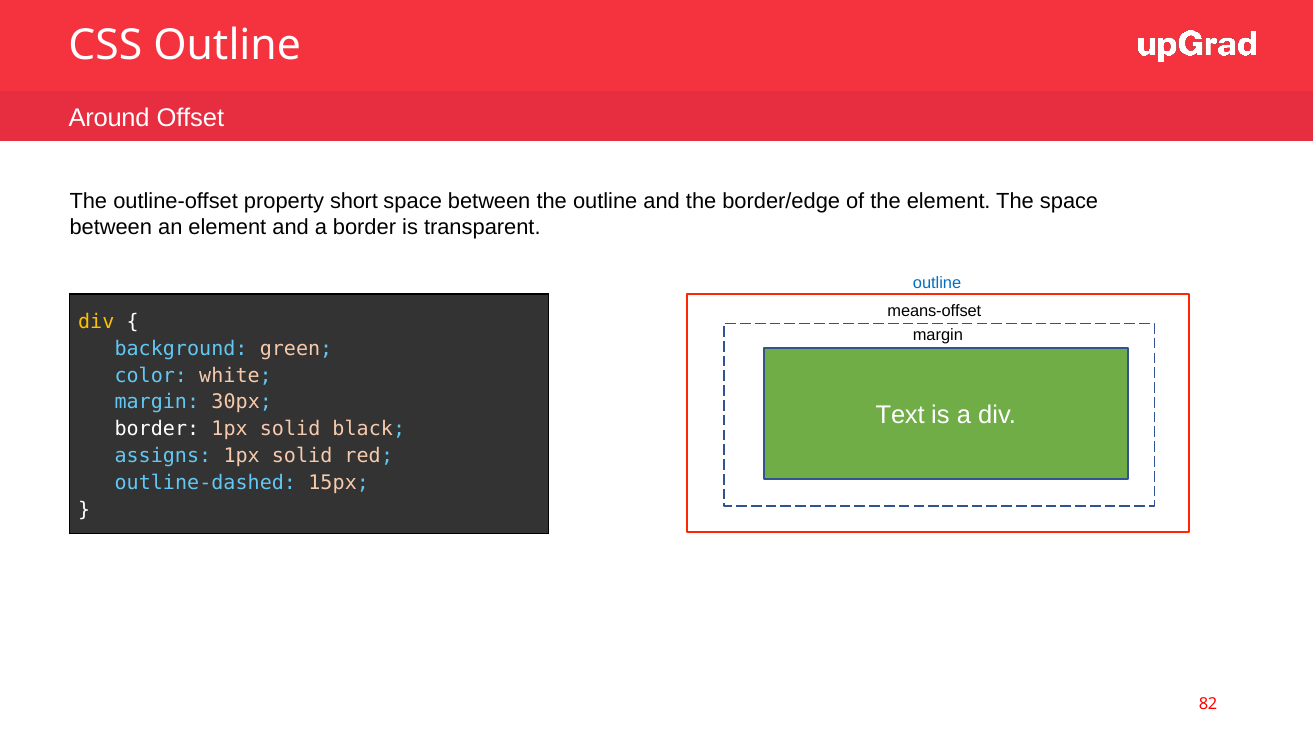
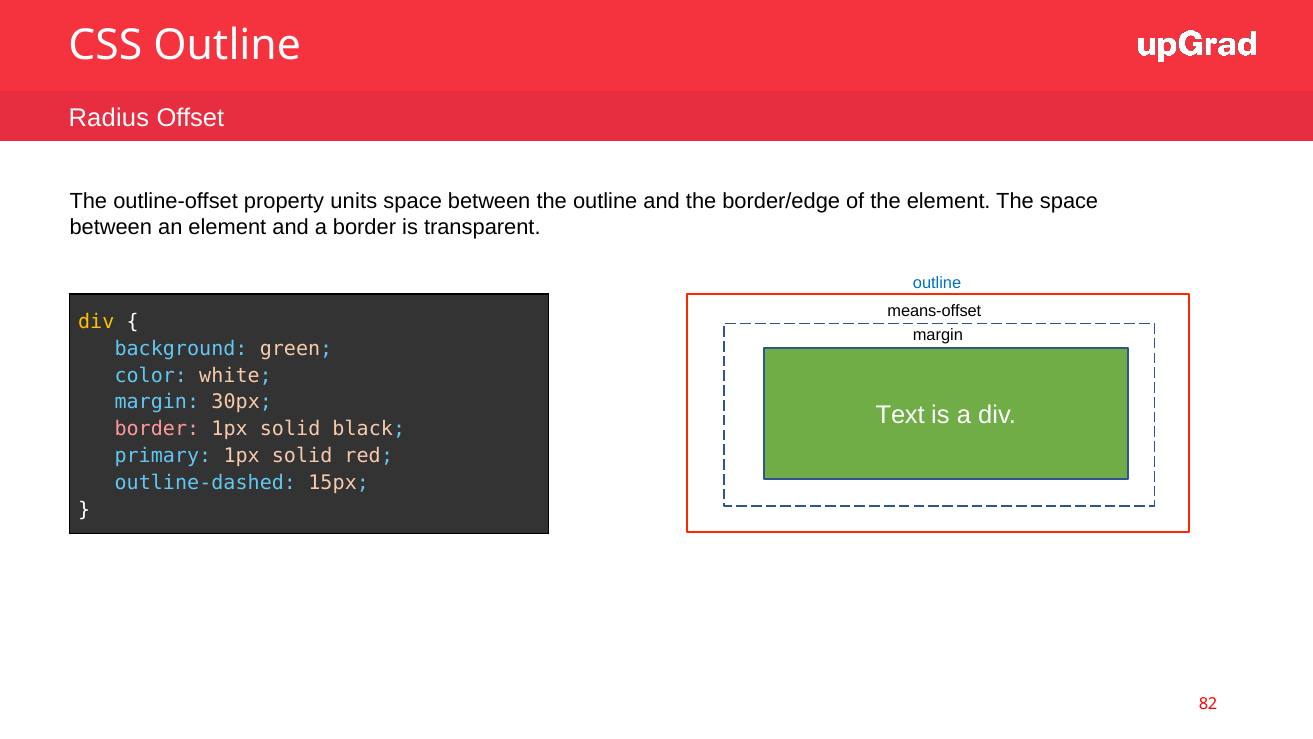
Around: Around -> Radius
short: short -> units
border at (157, 429) colour: white -> pink
assigns: assigns -> primary
